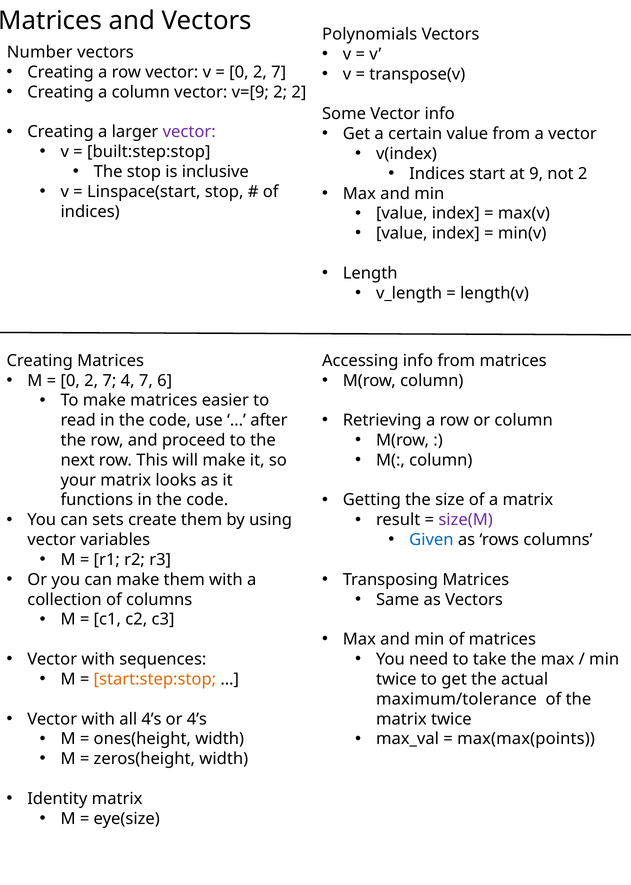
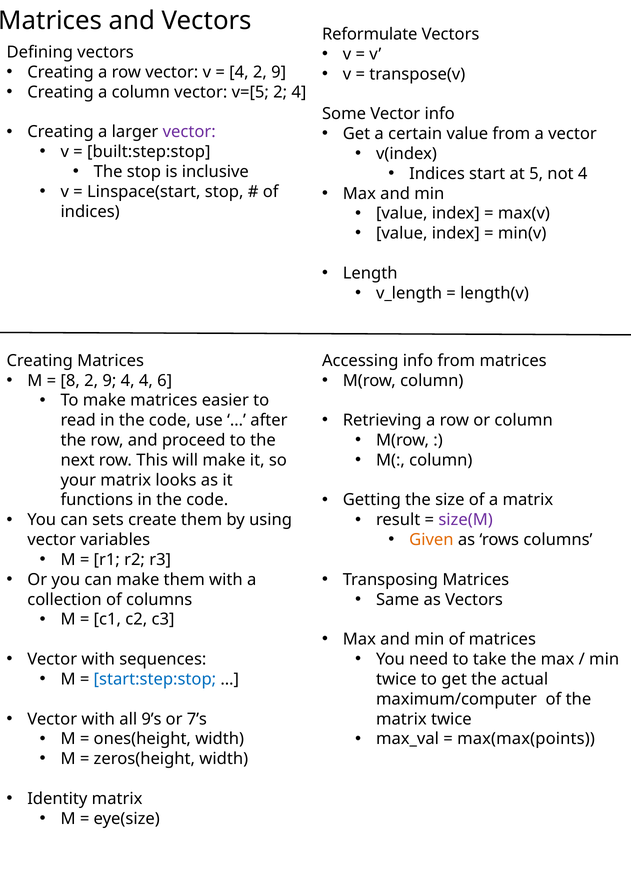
Polynomials: Polynomials -> Reformulate
Number: Number -> Defining
0 at (239, 72): 0 -> 4
7 at (279, 72): 7 -> 9
v=[9: v=[9 -> v=[5
2 2: 2 -> 4
9: 9 -> 5
not 2: 2 -> 4
0 at (70, 381): 0 -> 8
7 at (109, 381): 7 -> 9
4 7: 7 -> 4
Given colour: blue -> orange
start:step:stop colour: orange -> blue
maximum/tolerance: maximum/tolerance -> maximum/computer
all 4’s: 4’s -> 9’s
or 4’s: 4’s -> 7’s
